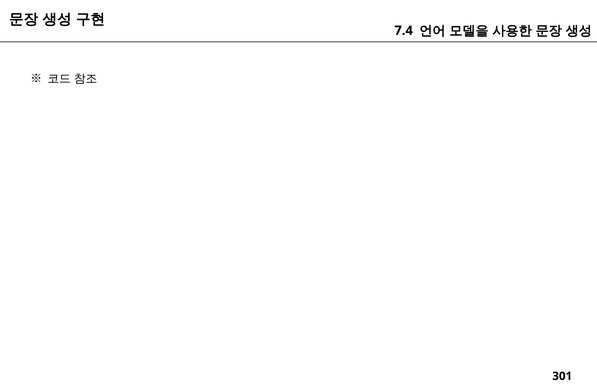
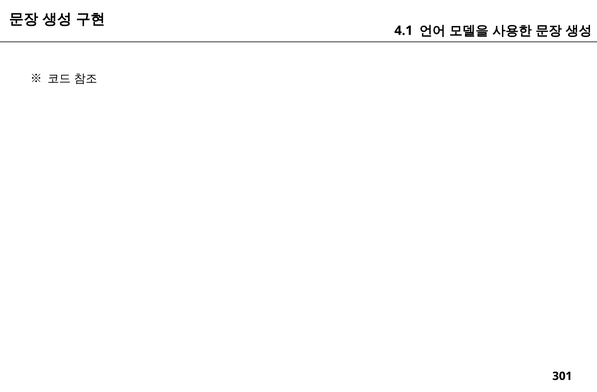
7.4: 7.4 -> 4.1
